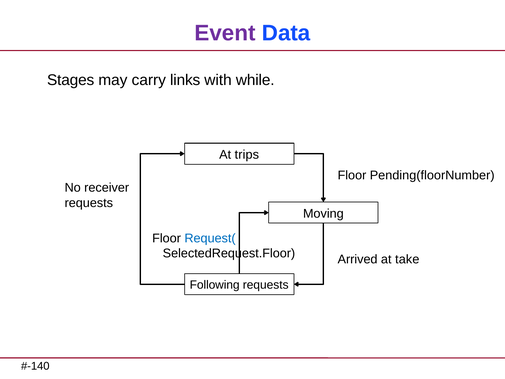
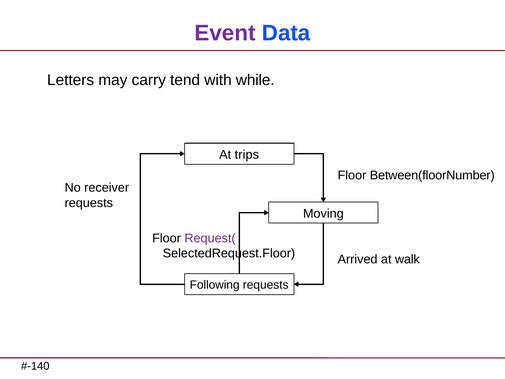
Stages: Stages -> Letters
links: links -> tend
Pending(floorNumber: Pending(floorNumber -> Between(floorNumber
Request( colour: blue -> purple
take: take -> walk
